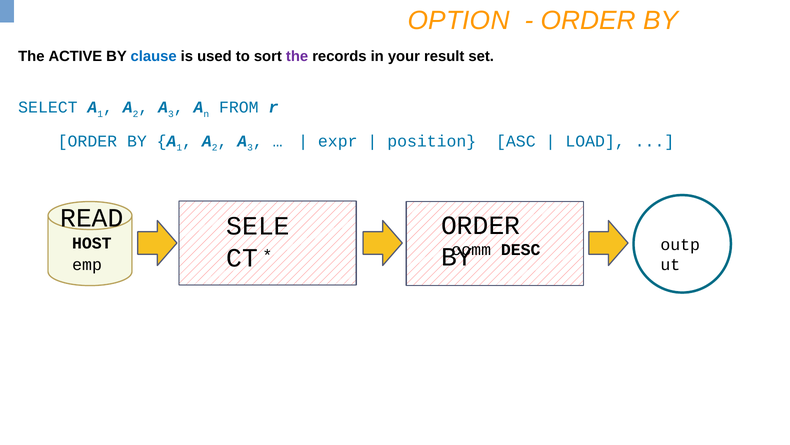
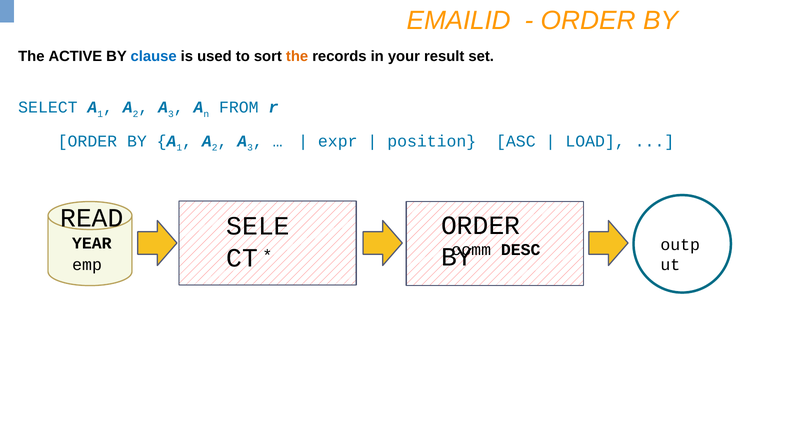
OPTION: OPTION -> EMAILID
the at (297, 56) colour: purple -> orange
HOST: HOST -> YEAR
